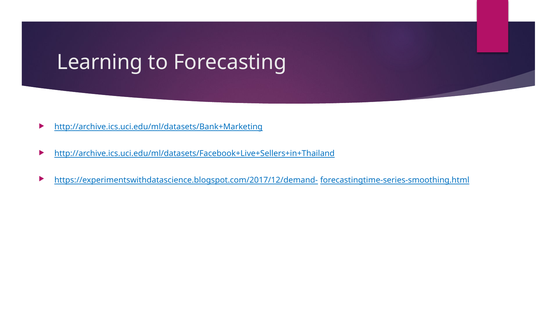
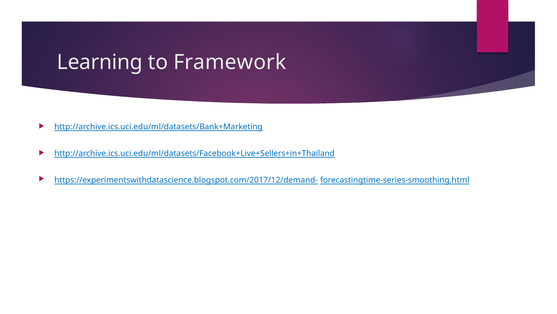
Forecasting: Forecasting -> Framework
